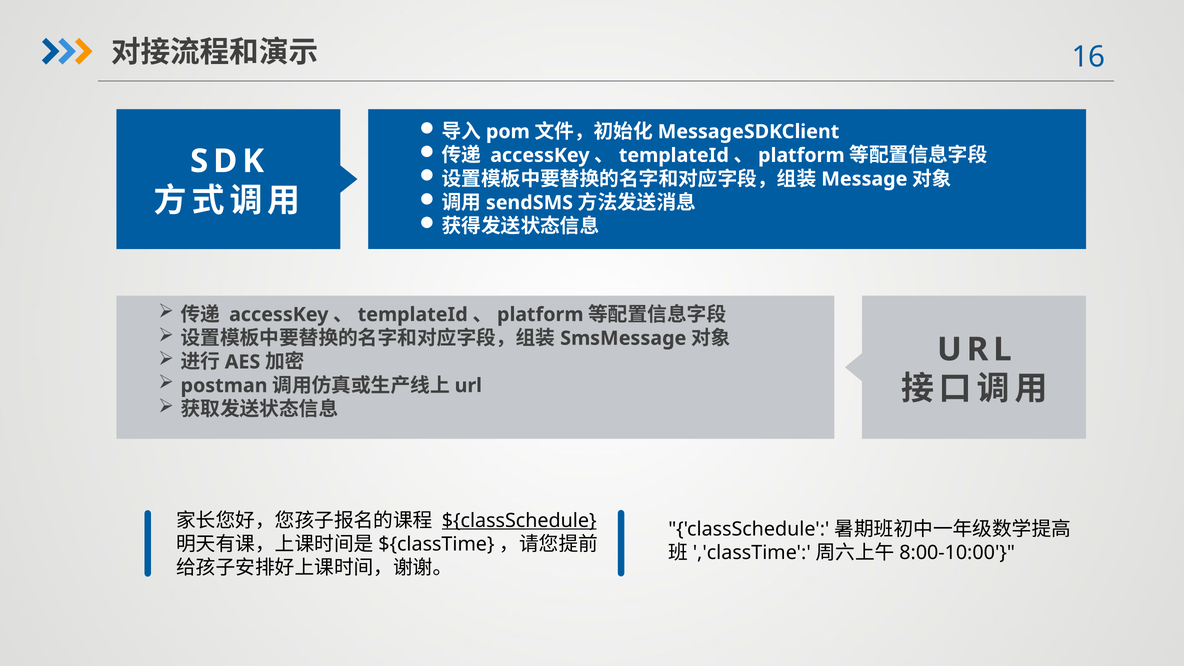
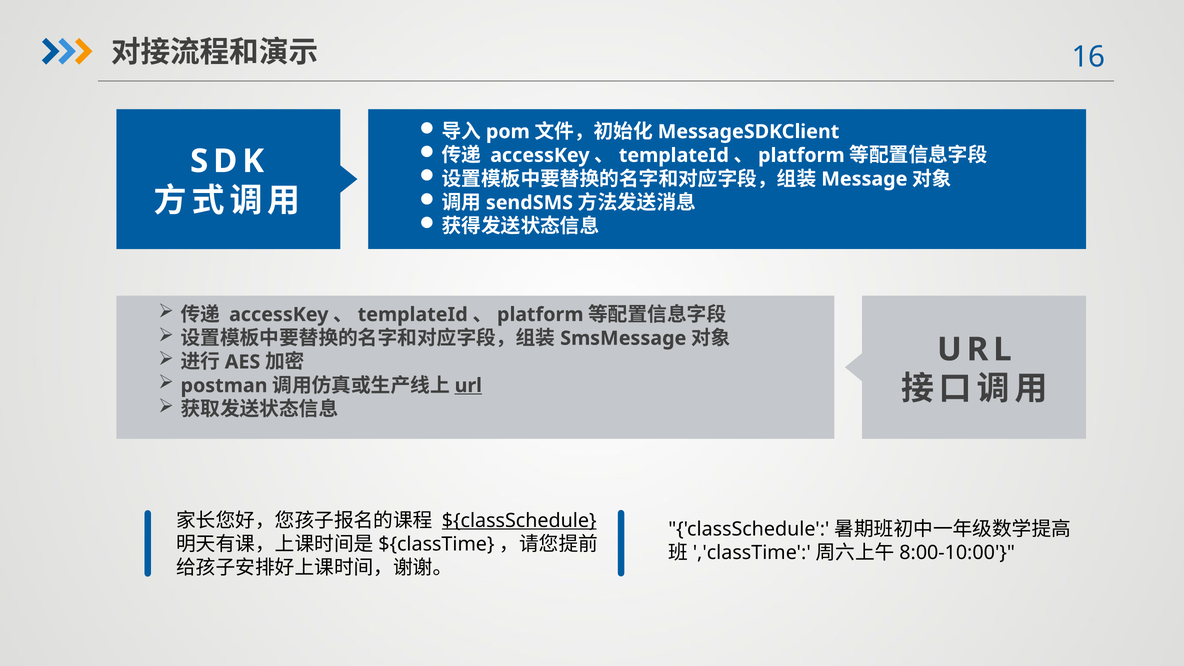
url at (468, 386) underline: none -> present
